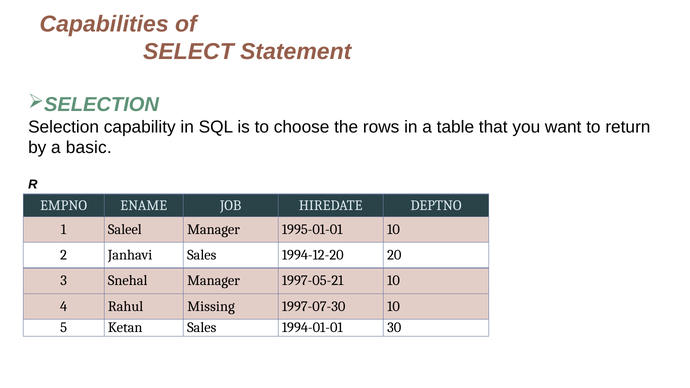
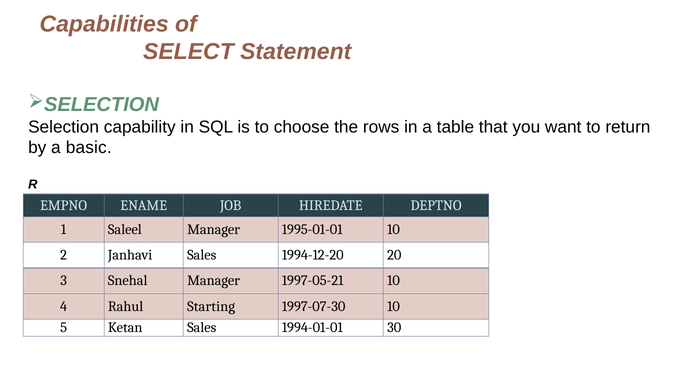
Missing: Missing -> Starting
